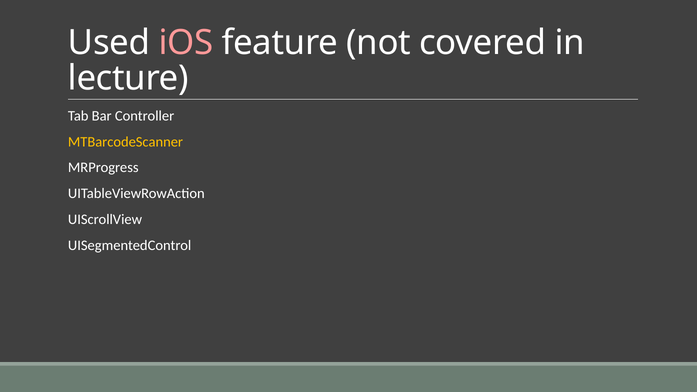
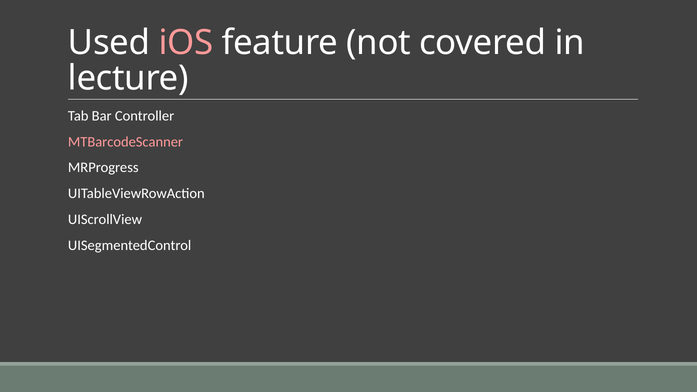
MTBarcodeScanner colour: yellow -> pink
